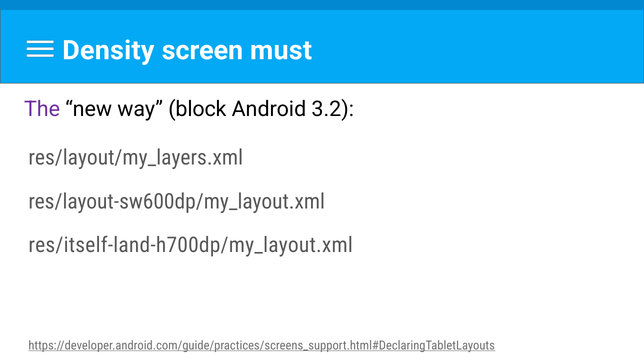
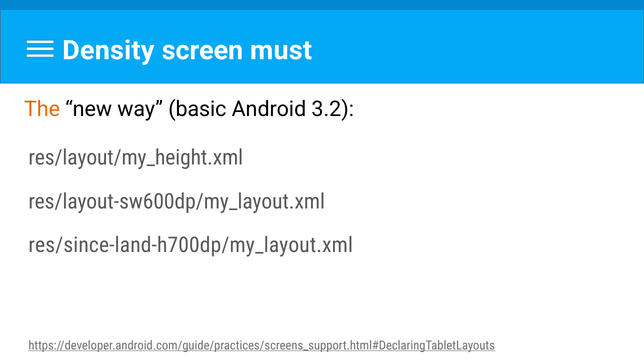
The colour: purple -> orange
block: block -> basic
res/layout/my_layers.xml: res/layout/my_layers.xml -> res/layout/my_height.xml
res/itself-land-h700dp/my_layout.xml: res/itself-land-h700dp/my_layout.xml -> res/since-land-h700dp/my_layout.xml
